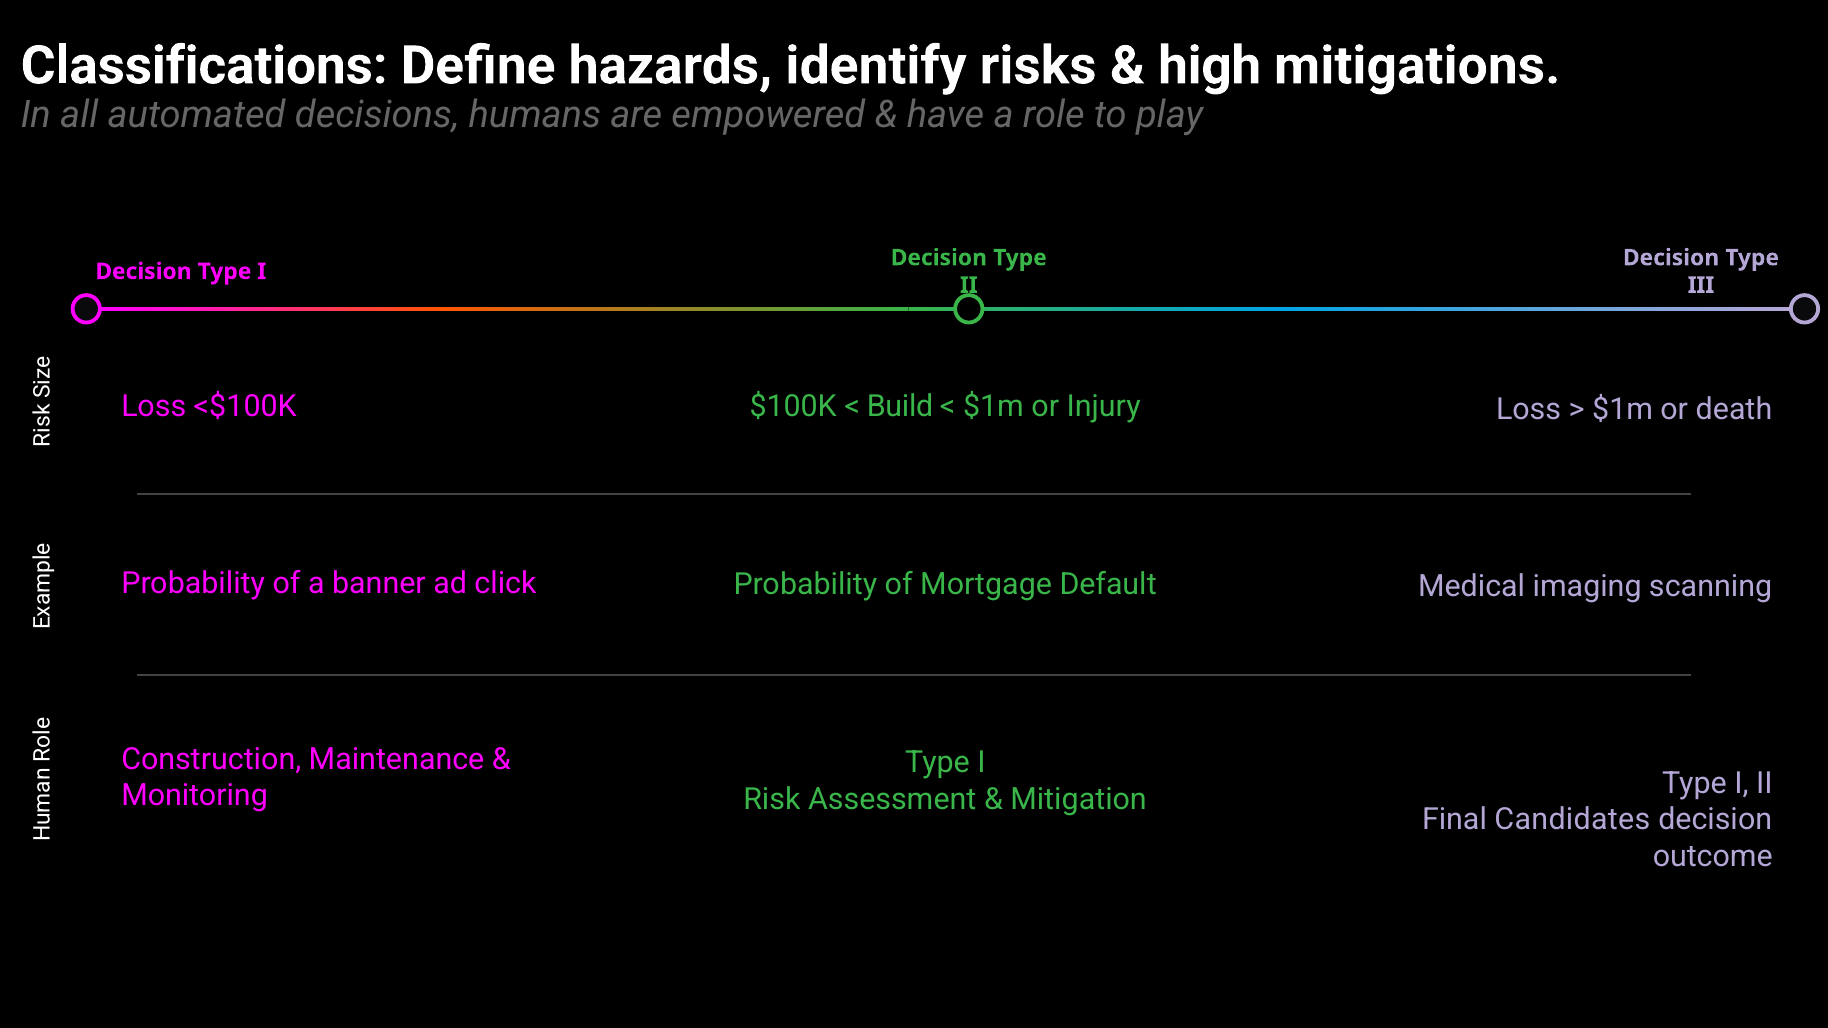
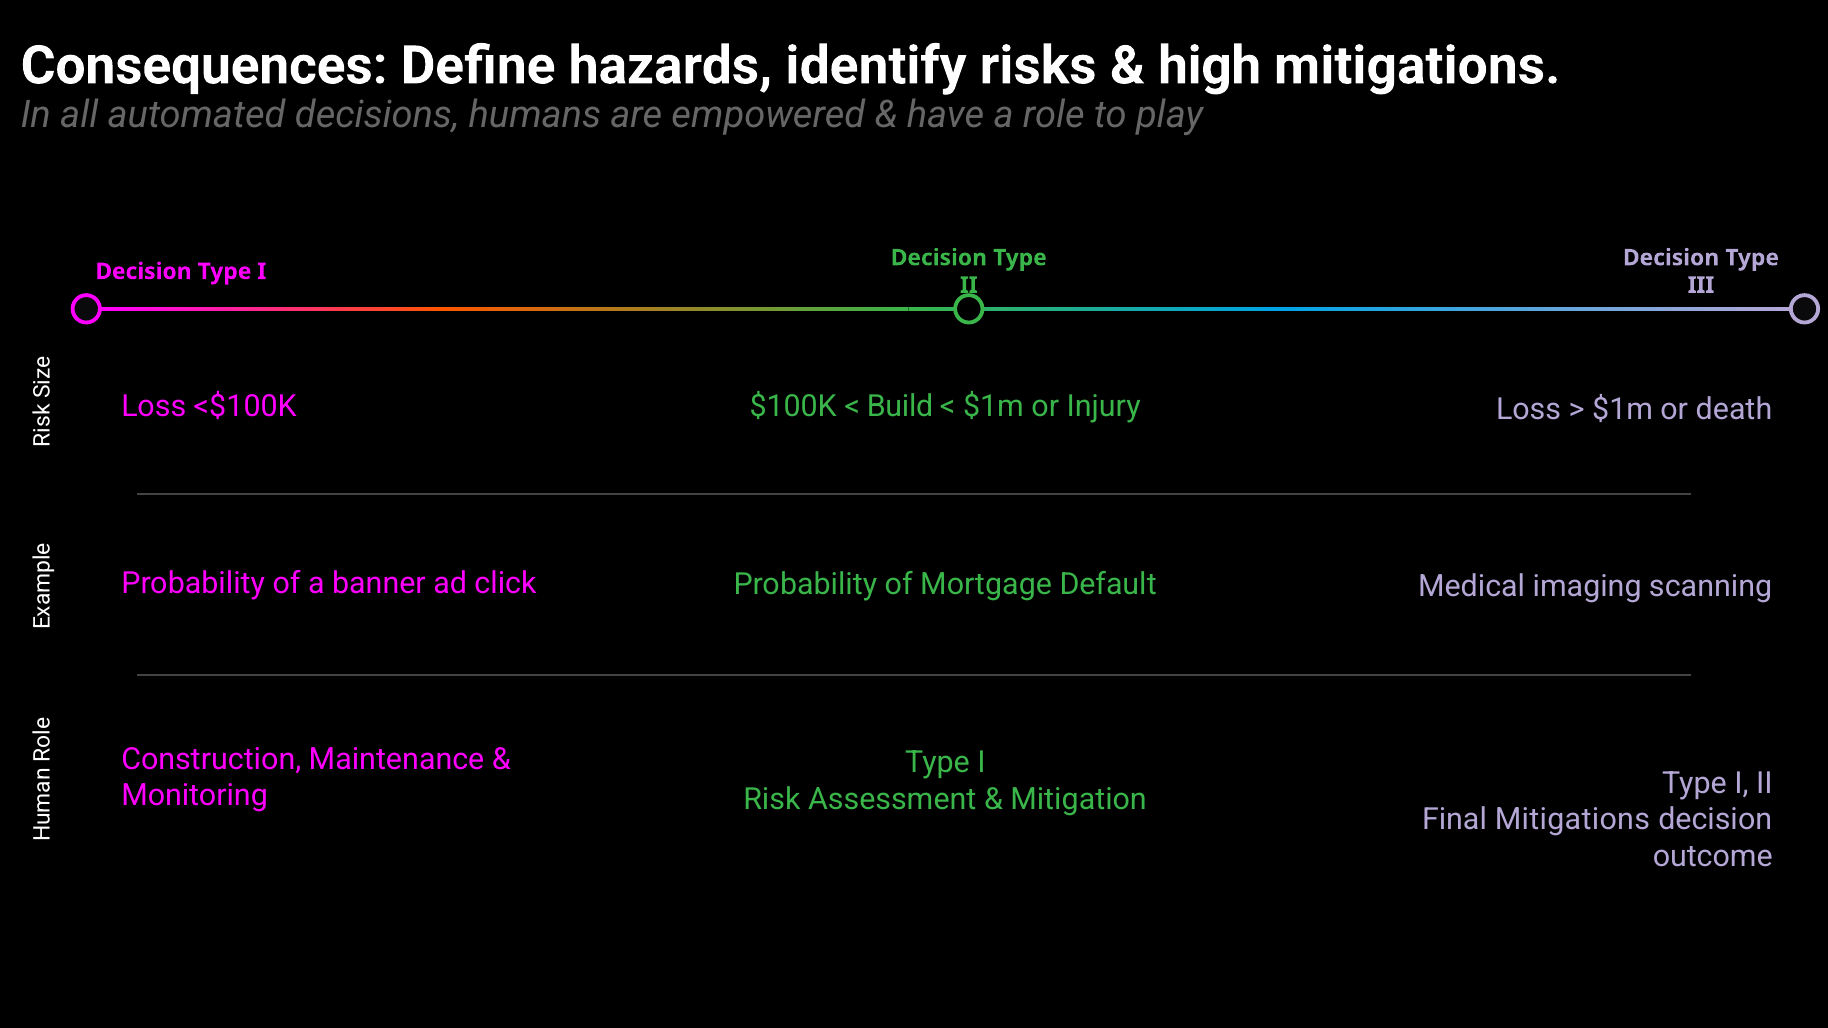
Classifications: Classifications -> Consequences
Final Candidates: Candidates -> Mitigations
